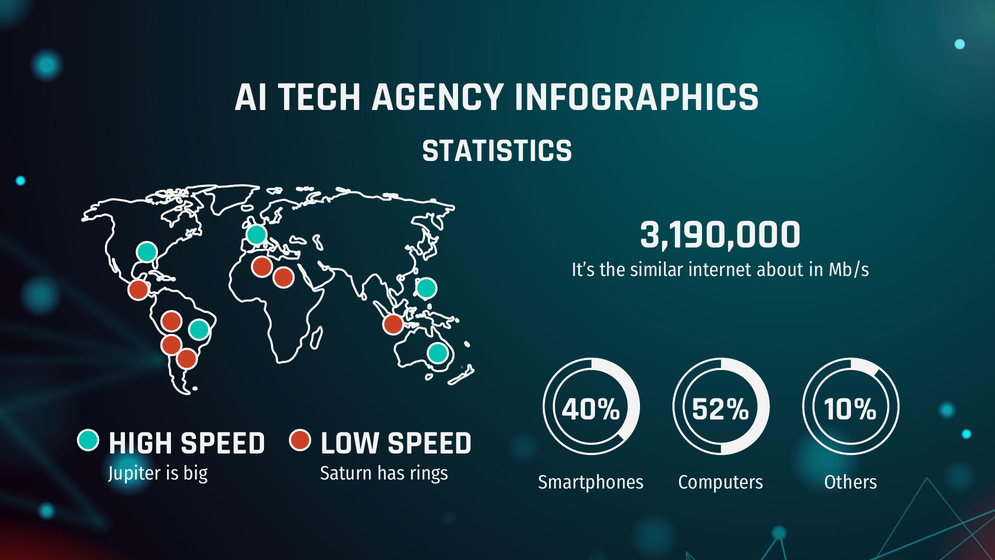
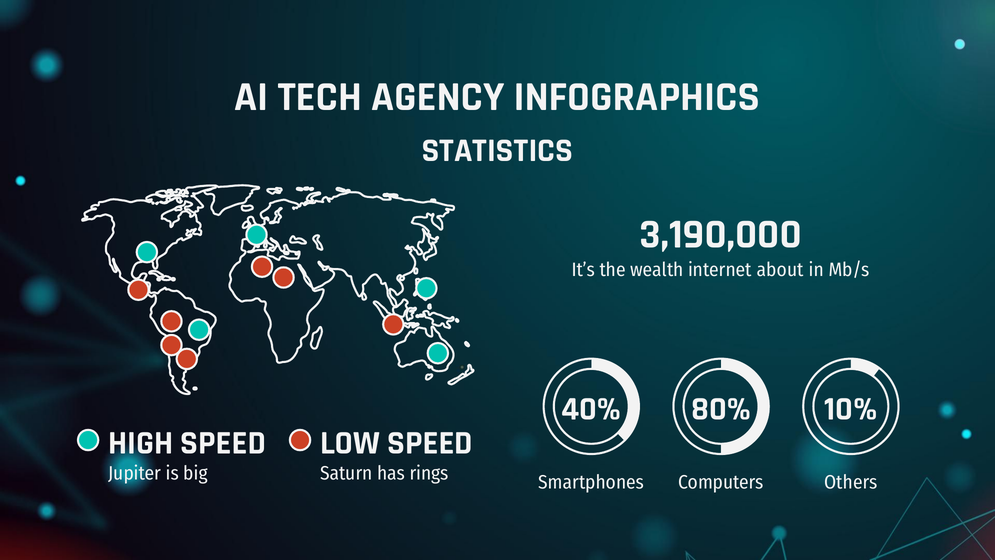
similar: similar -> wealth
52%: 52% -> 80%
